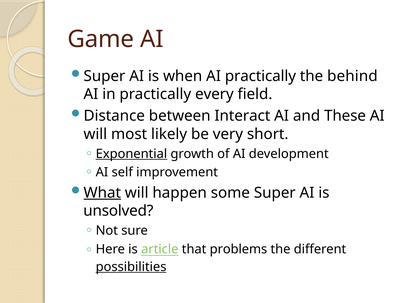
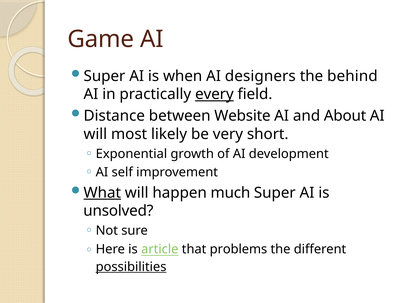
AI practically: practically -> designers
every underline: none -> present
Interact: Interact -> Website
These: These -> About
Exponential underline: present -> none
some: some -> much
